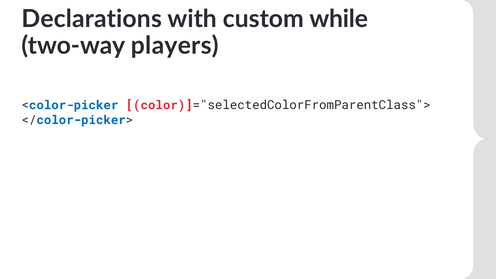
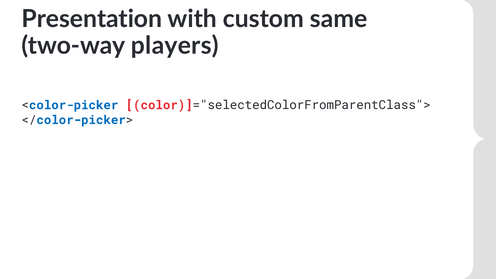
Declarations: Declarations -> Presentation
while: while -> same
